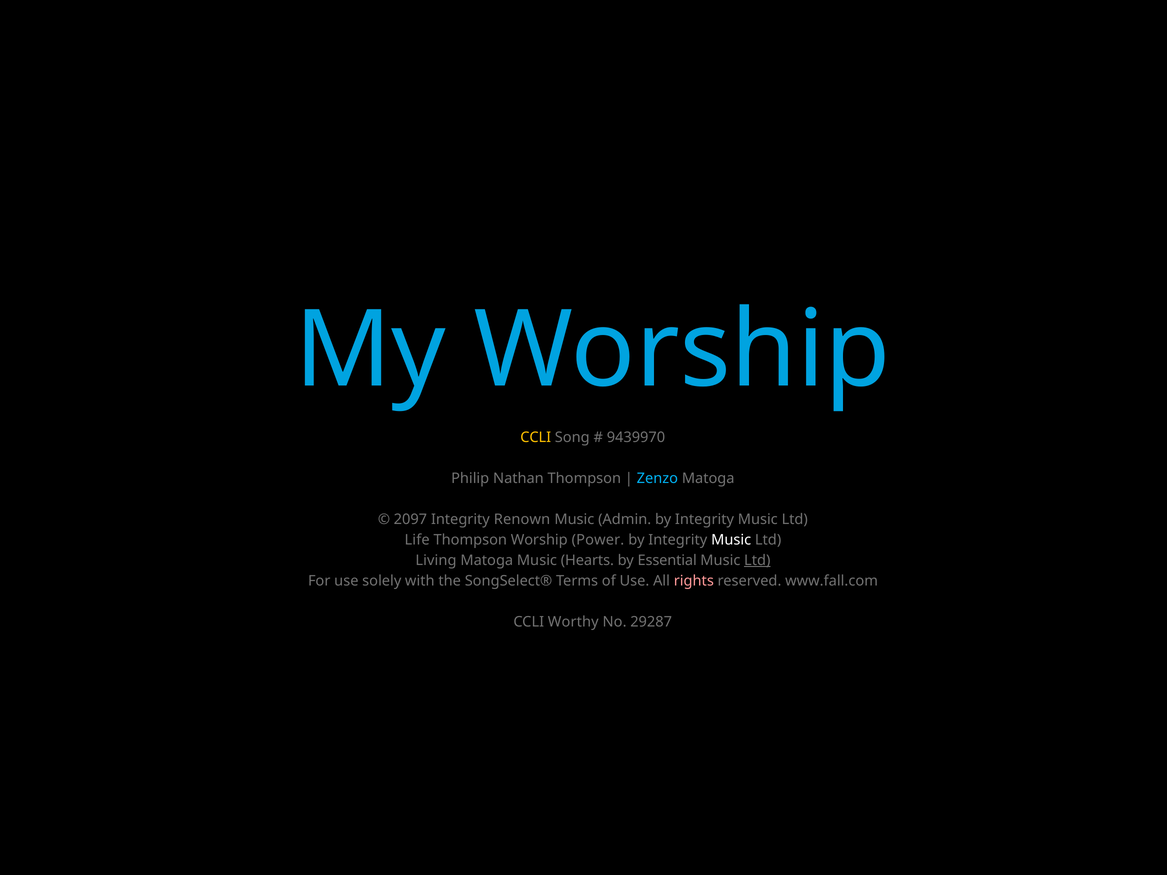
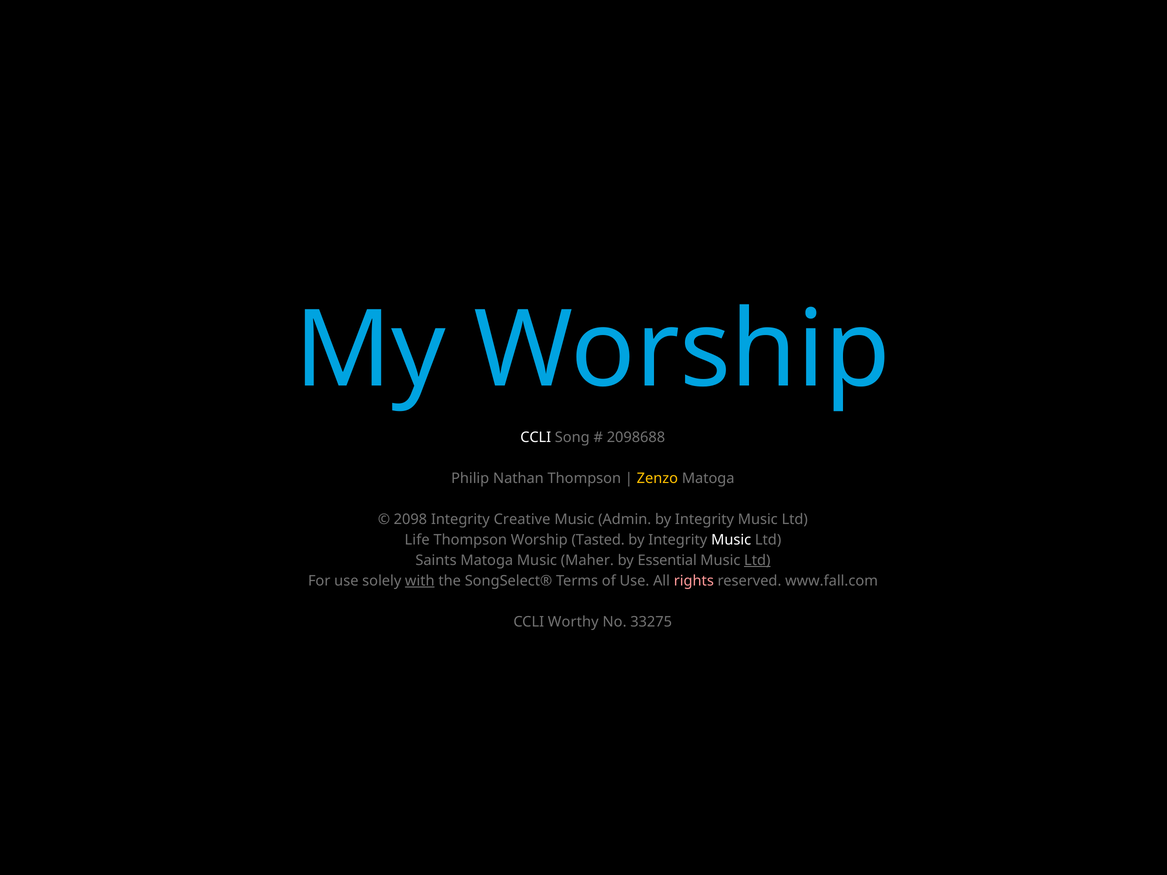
CCLI at (536, 438) colour: yellow -> white
9439970: 9439970 -> 2098688
Zenzo colour: light blue -> yellow
2097: 2097 -> 2098
Renown: Renown -> Creative
Power: Power -> Tasted
Living: Living -> Saints
Hearts: Hearts -> Maher
with underline: none -> present
29287: 29287 -> 33275
